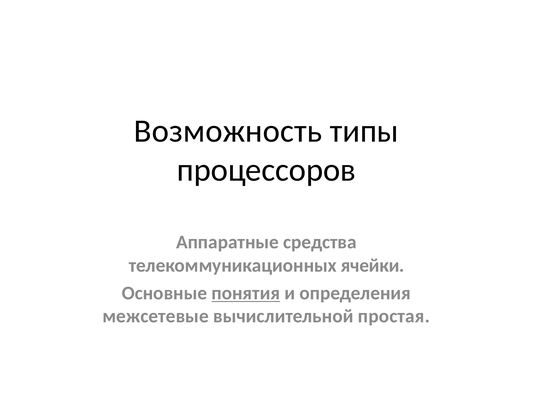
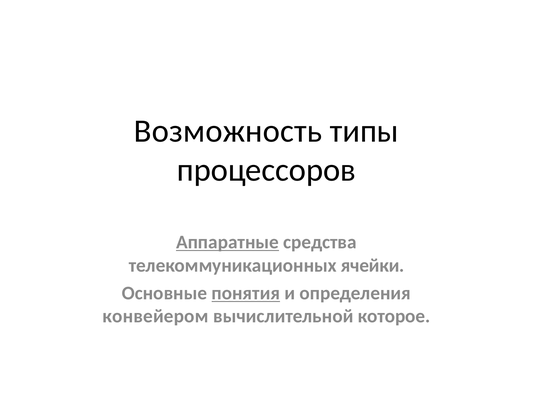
Аппаратные underline: none -> present
межсетевые: межсетевые -> конвейером
простая: простая -> которое
